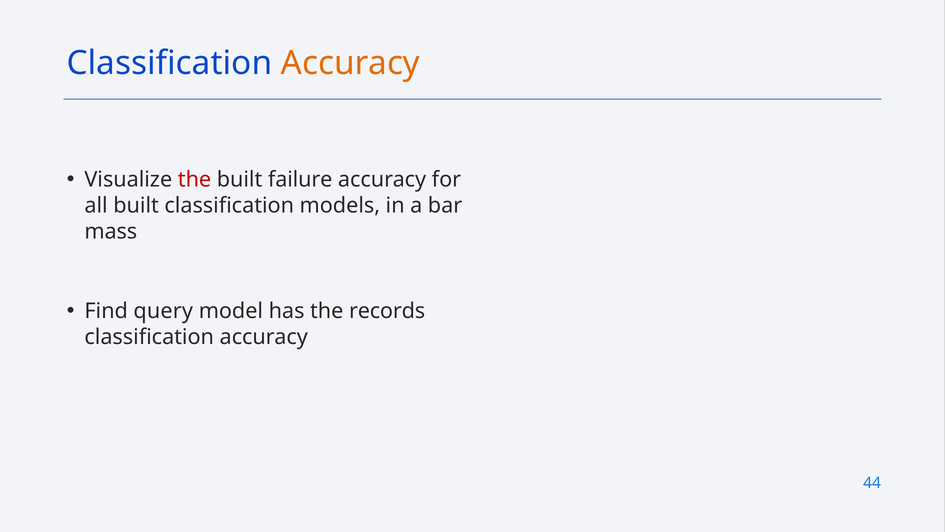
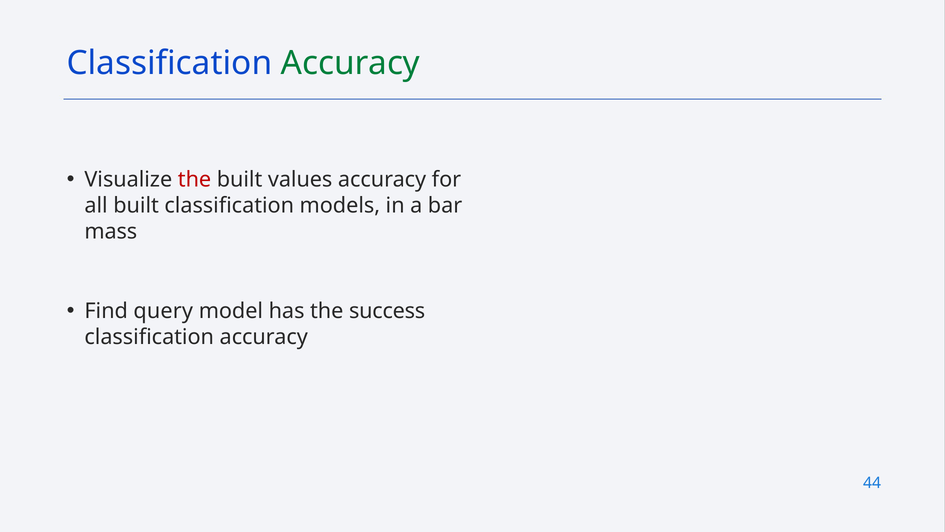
Accuracy at (350, 63) colour: orange -> green
failure: failure -> values
records: records -> success
